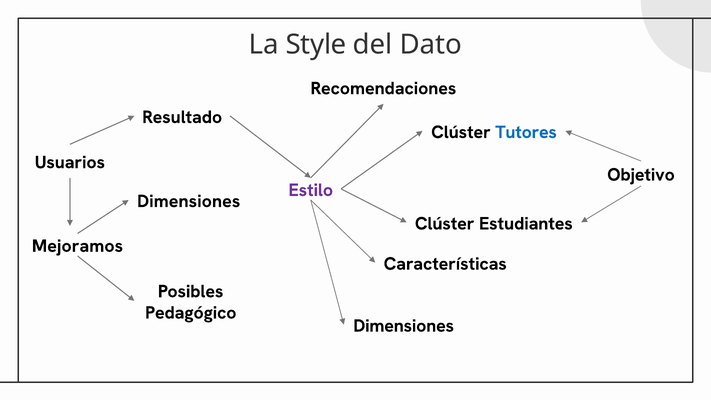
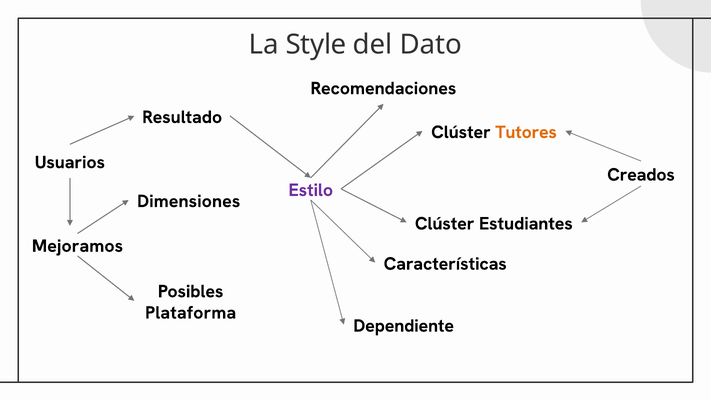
Tutores colour: blue -> orange
Objetivo: Objetivo -> Creados
Pedagógico: Pedagógico -> Plataforma
Dimensiones at (404, 326): Dimensiones -> Dependiente
